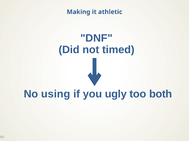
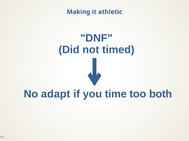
using: using -> adapt
ugly: ugly -> time
